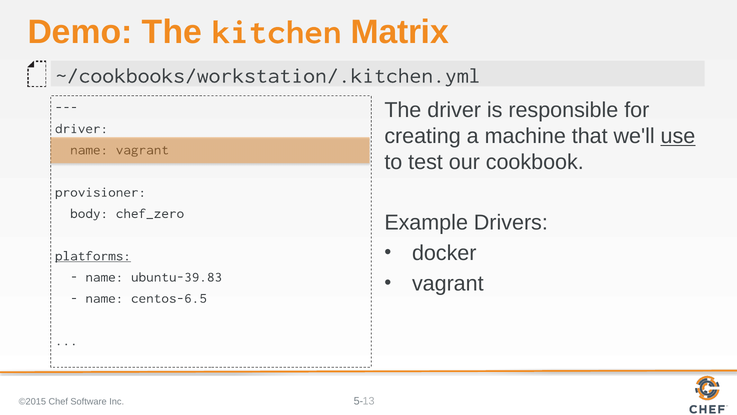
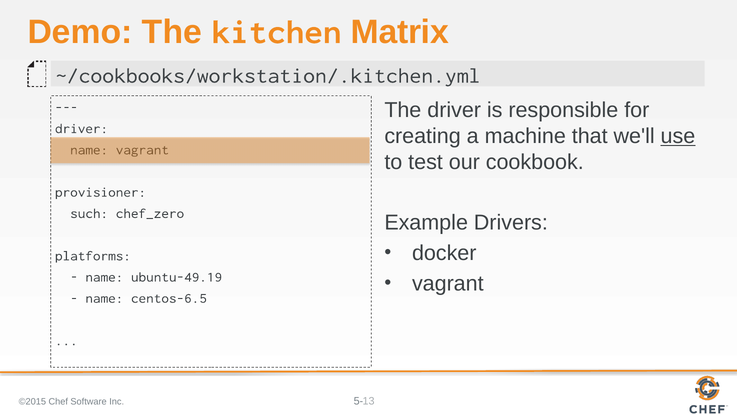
body: body -> such
platforms underline: present -> none
ubuntu-39.83: ubuntu-39.83 -> ubuntu-49.19
